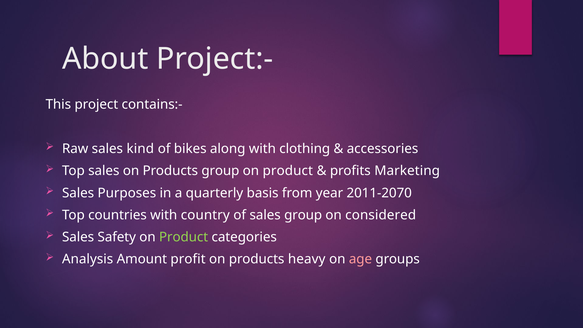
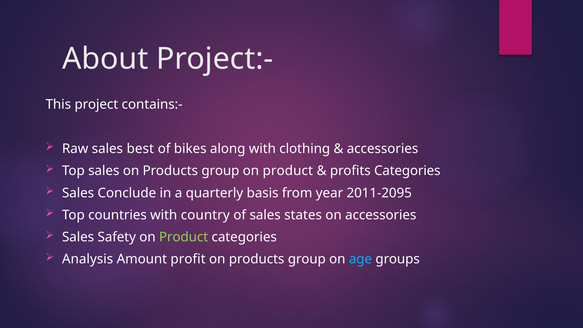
kind: kind -> best
profits Marketing: Marketing -> Categories
Purposes: Purposes -> Conclude
2011-2070: 2011-2070 -> 2011-2095
sales group: group -> states
on considered: considered -> accessories
heavy at (307, 259): heavy -> group
age colour: pink -> light blue
